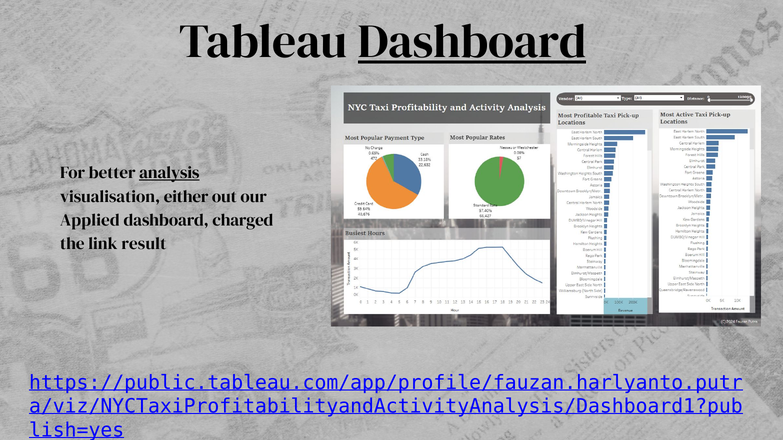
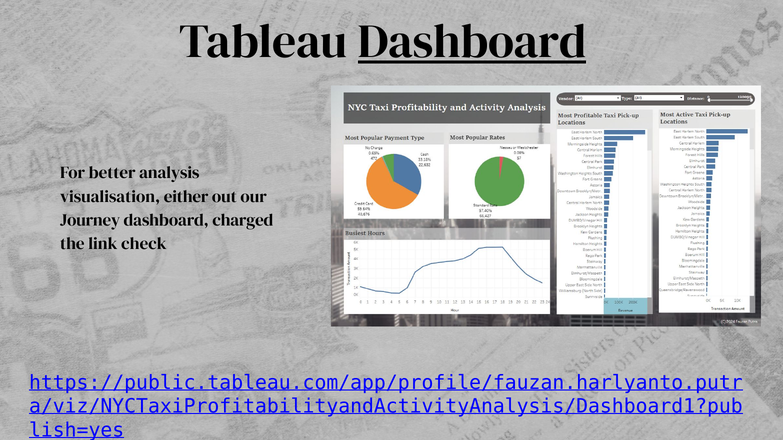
analysis underline: present -> none
Applied: Applied -> Journey
result: result -> check
